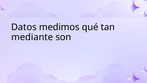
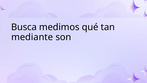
Datos: Datos -> Busca
